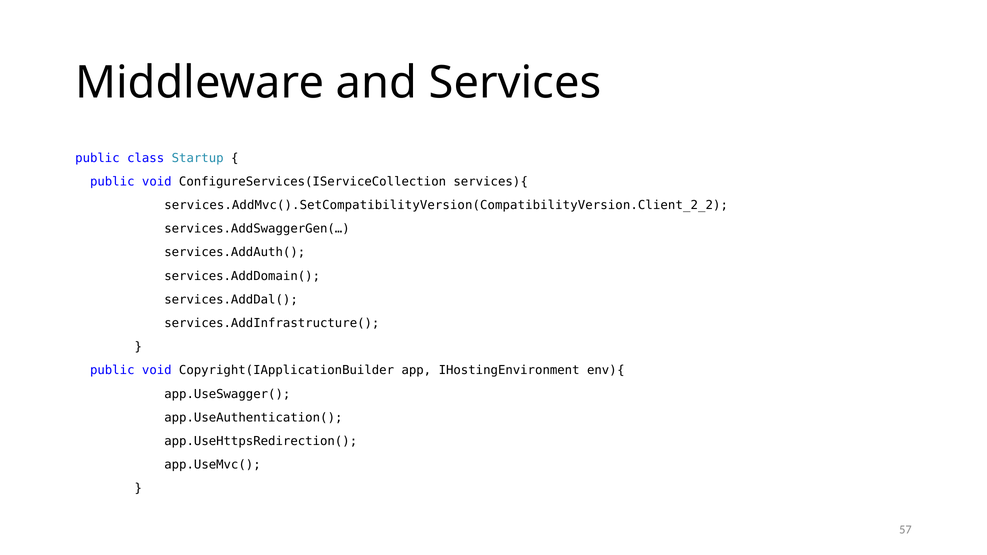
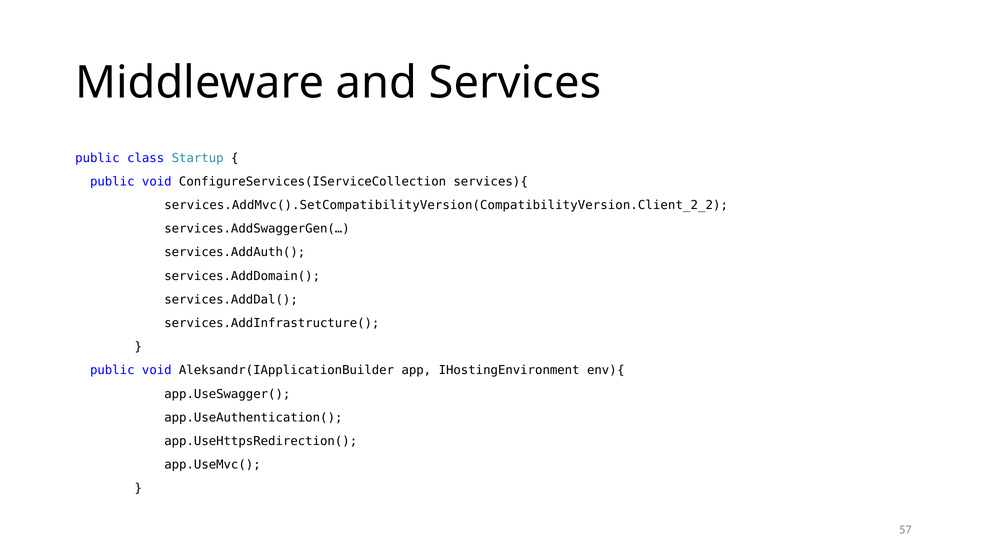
Copyright(IApplicationBuilder: Copyright(IApplicationBuilder -> Aleksandr(IApplicationBuilder
